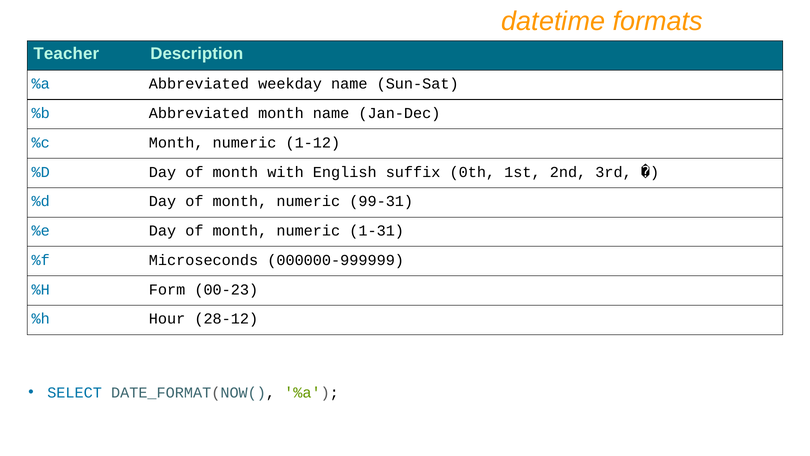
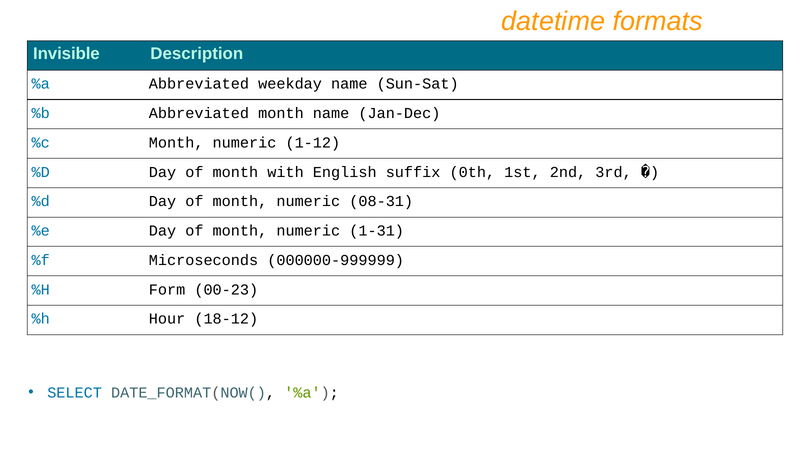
Teacher: Teacher -> Invisible
99-31: 99-31 -> 08-31
28-12: 28-12 -> 18-12
